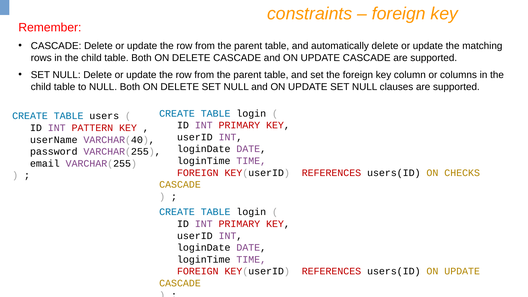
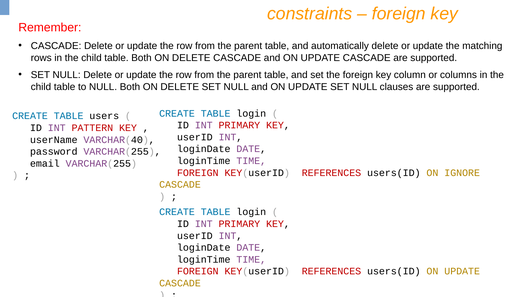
CHECKS: CHECKS -> IGNORE
